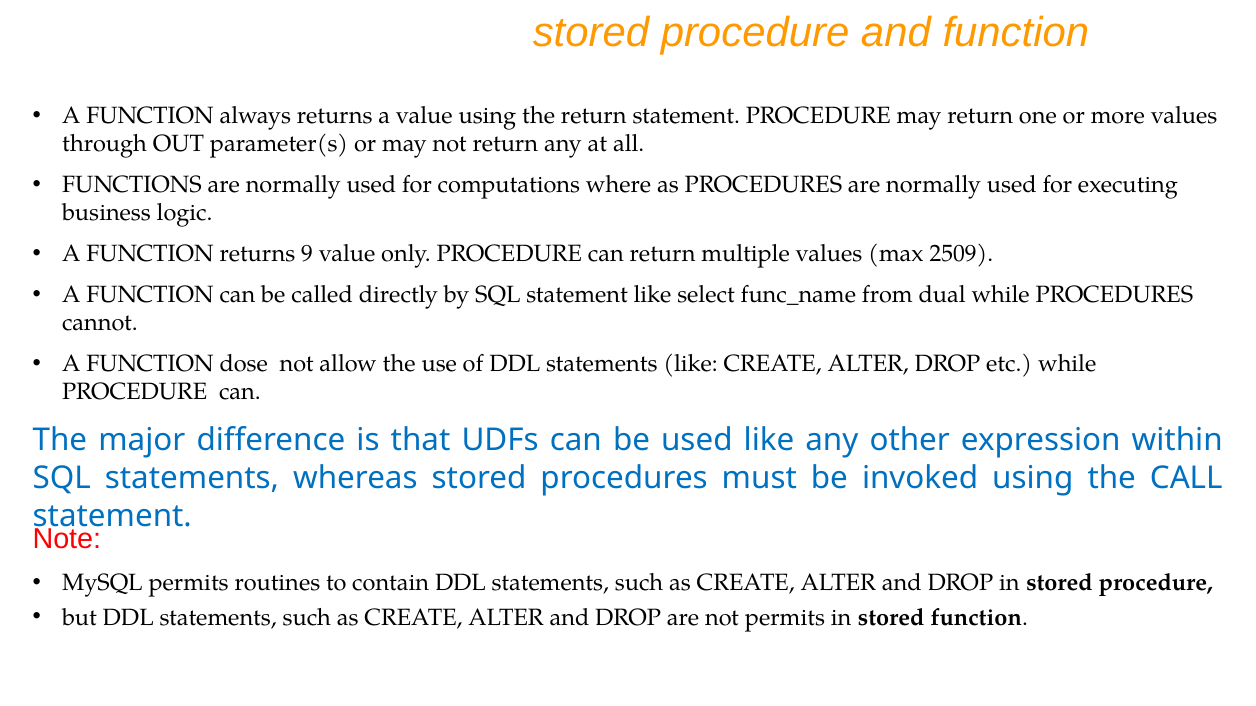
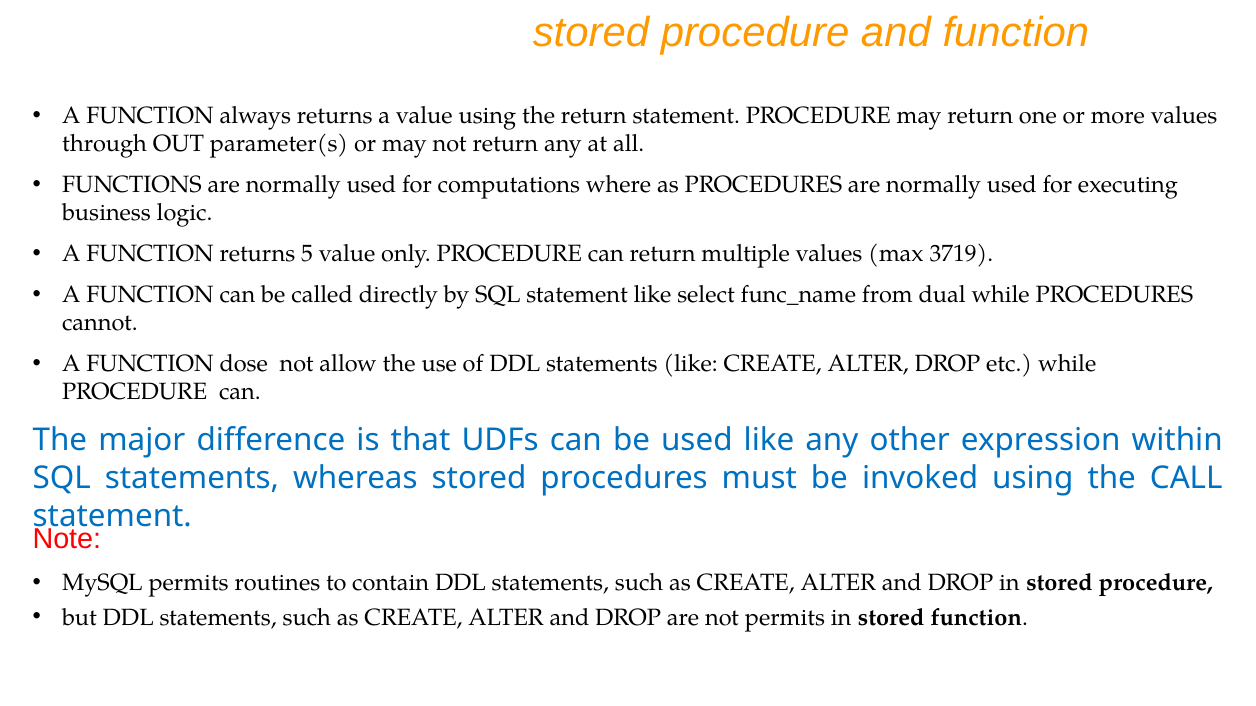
9: 9 -> 5
2509: 2509 -> 3719
